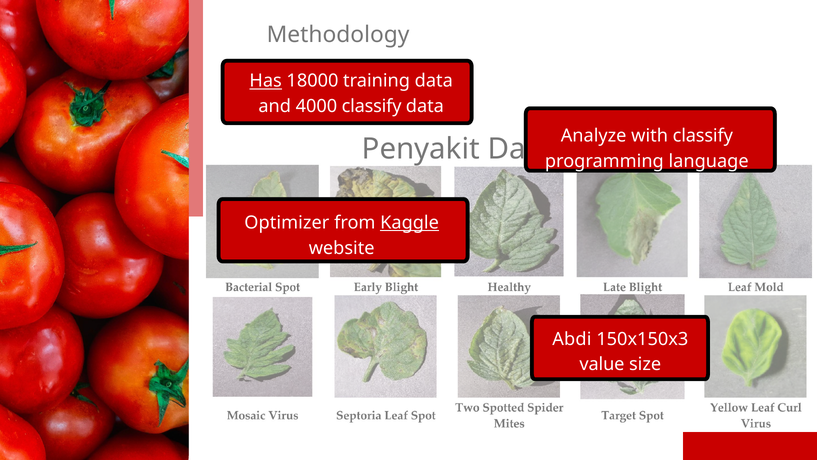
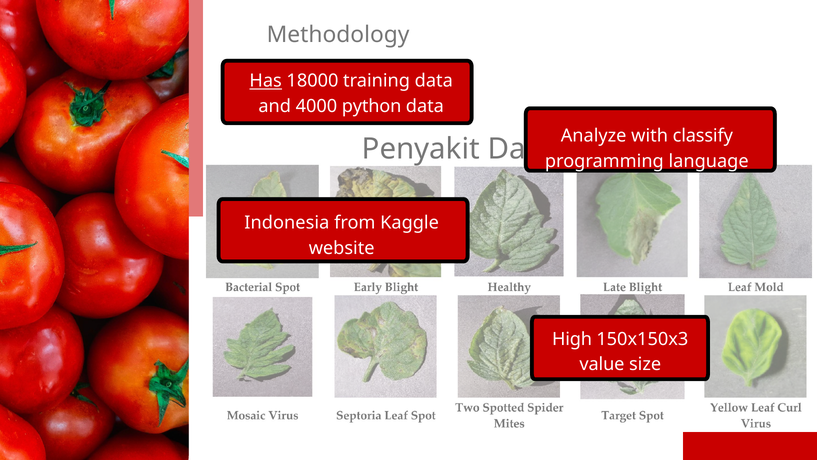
4000 classify: classify -> python
Optimizer: Optimizer -> Indonesia
Kaggle underline: present -> none
Abdi: Abdi -> High
